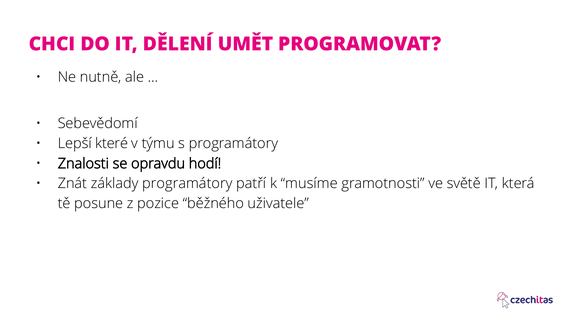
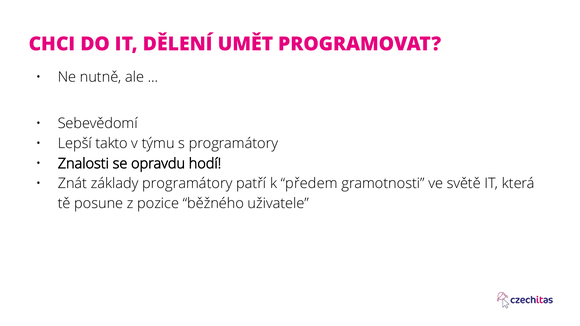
které: které -> takto
musíme: musíme -> předem
